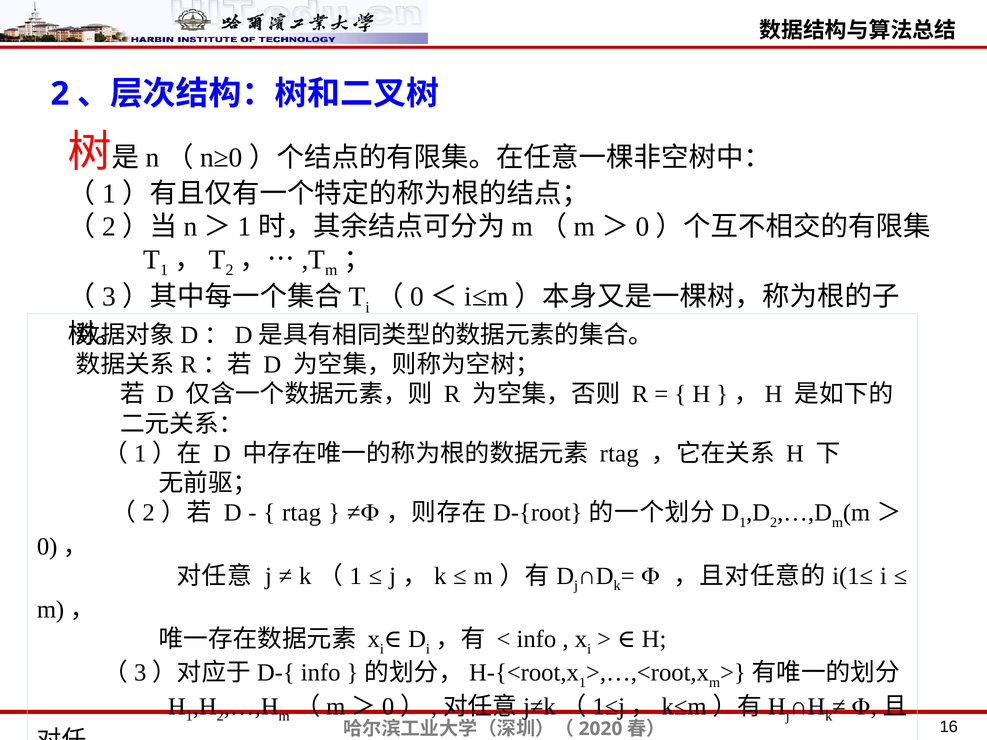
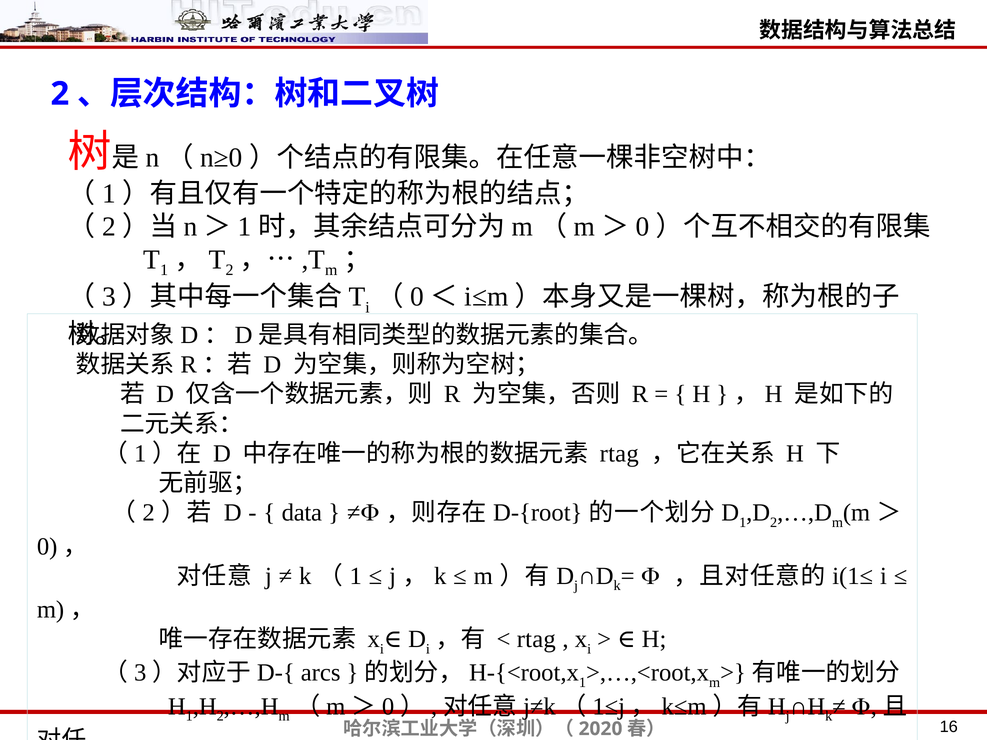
rtag at (302, 513): rtag -> data
info at (536, 639): info -> rtag
info at (321, 673): info -> arcs
